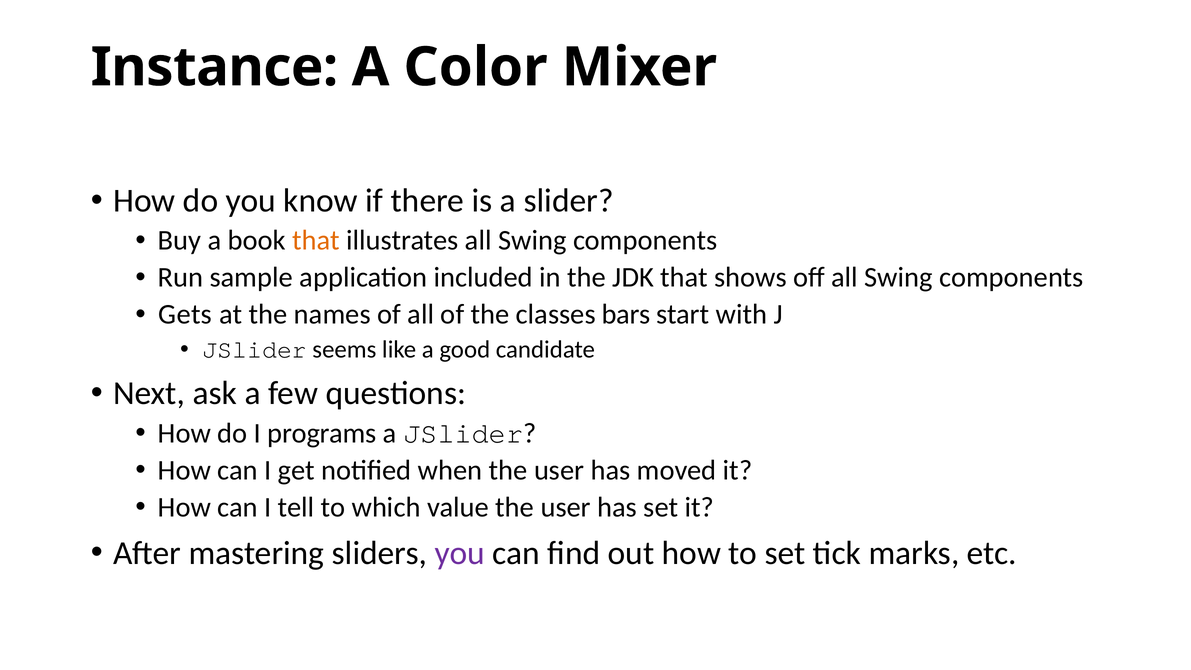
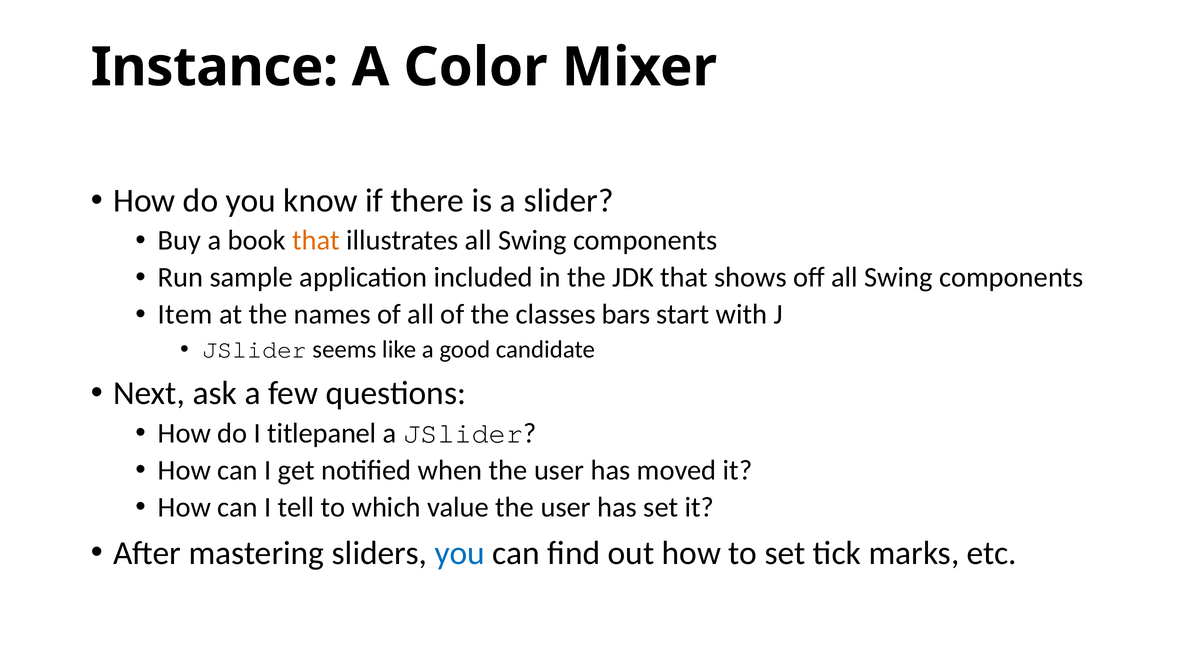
Gets: Gets -> Item
programs: programs -> titlepanel
you at (460, 553) colour: purple -> blue
